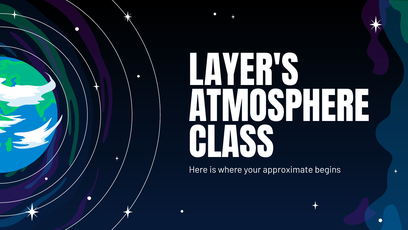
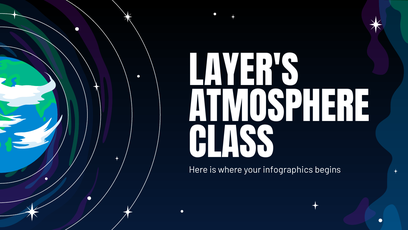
approximate: approximate -> infographics
